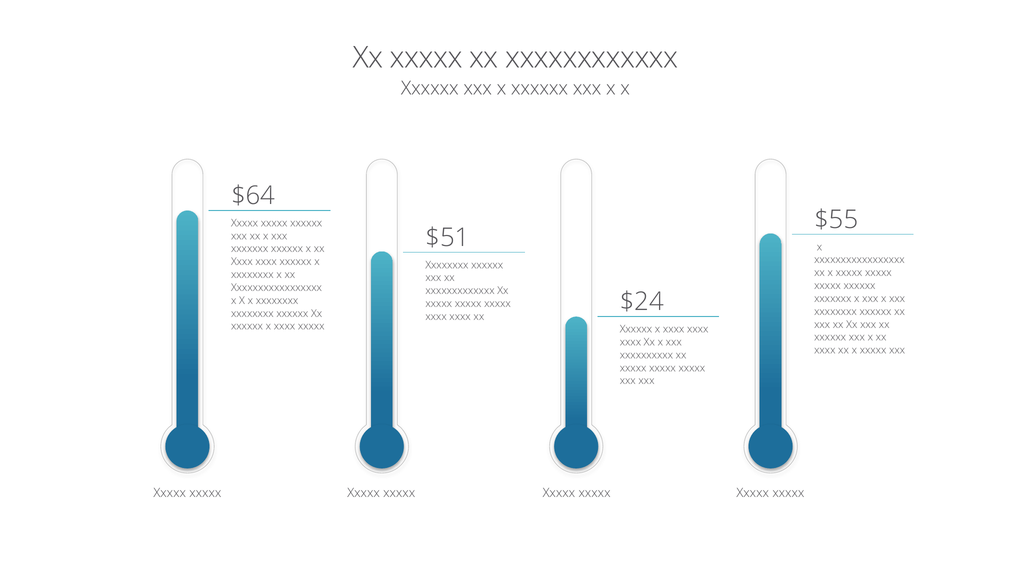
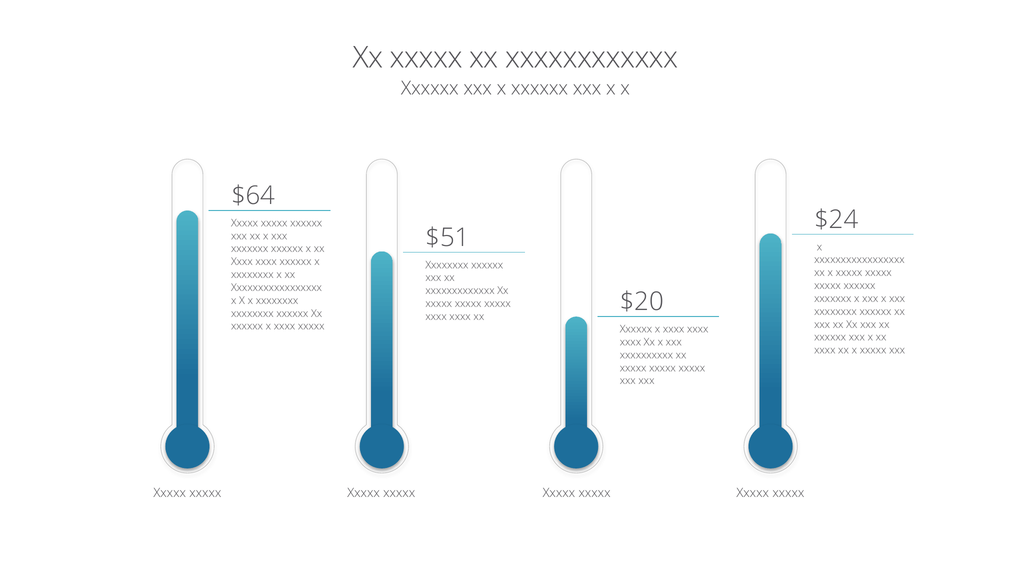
$55: $55 -> $24
$24: $24 -> $20
